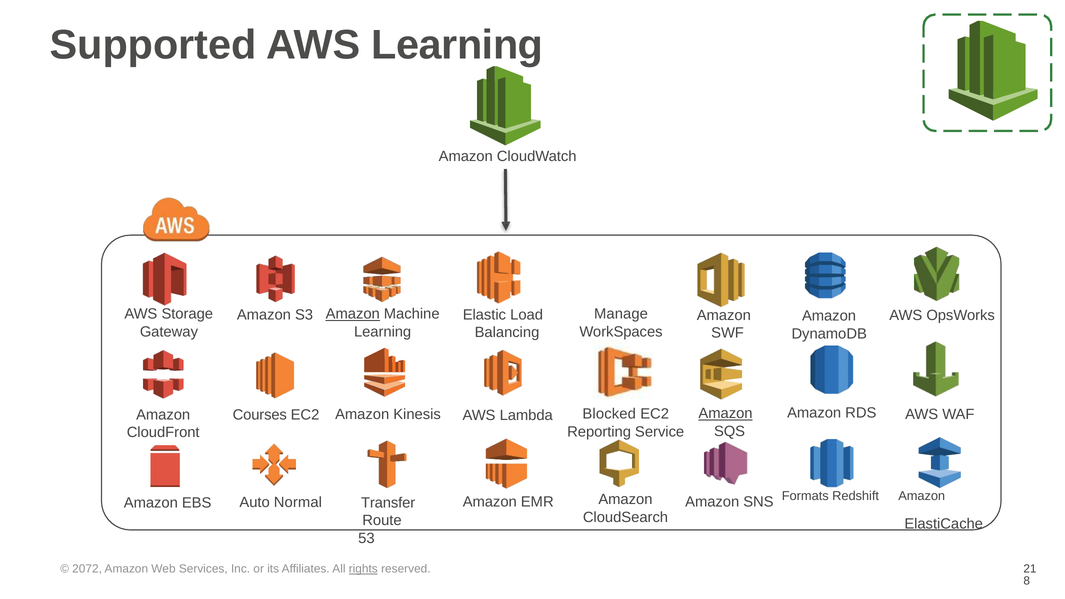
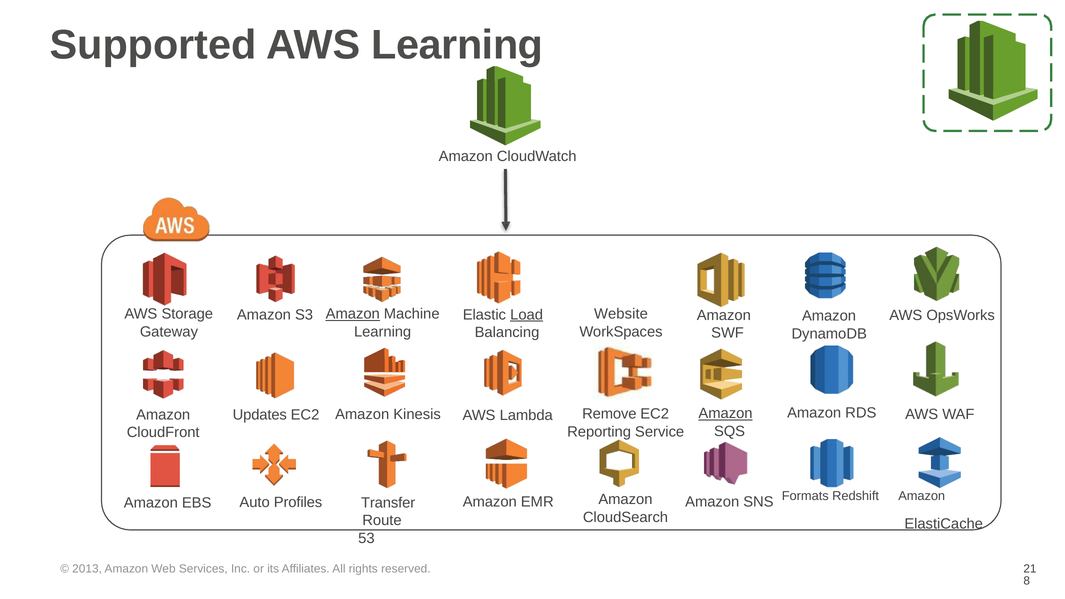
Manage: Manage -> Website
Load underline: none -> present
Blocked: Blocked -> Remove
Courses: Courses -> Updates
Normal: Normal -> Profiles
2072: 2072 -> 2013
rights underline: present -> none
